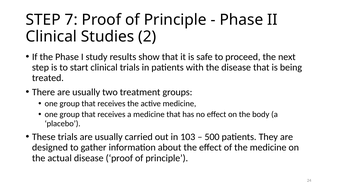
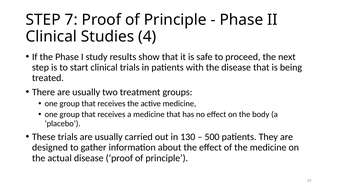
2: 2 -> 4
103: 103 -> 130
